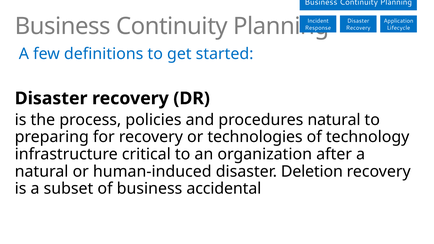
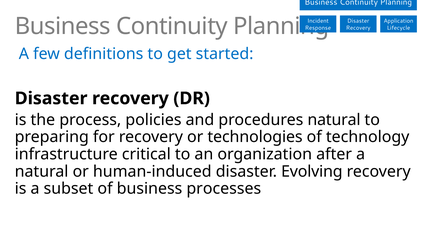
Deletion: Deletion -> Evolving
accidental: accidental -> processes
